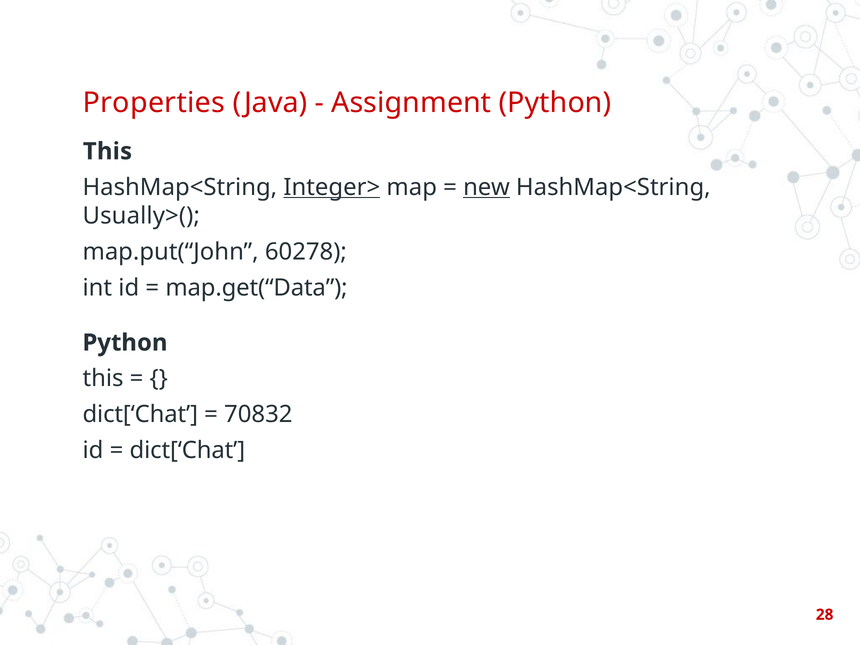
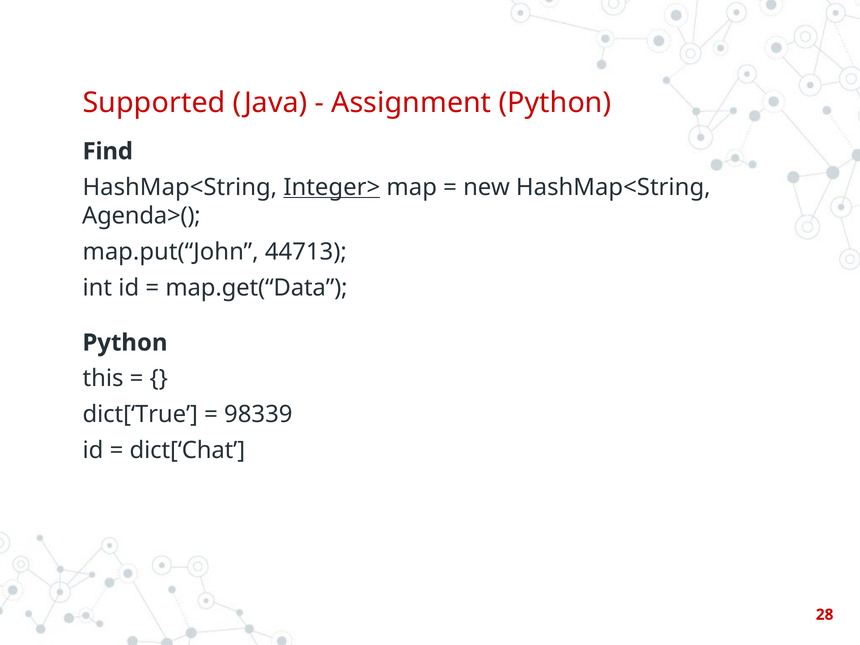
Properties: Properties -> Supported
This at (108, 151): This -> Find
new underline: present -> none
Usually>(: Usually>( -> Agenda>(
60278: 60278 -> 44713
dict[‘Chat at (140, 414): dict[‘Chat -> dict[‘True
70832: 70832 -> 98339
